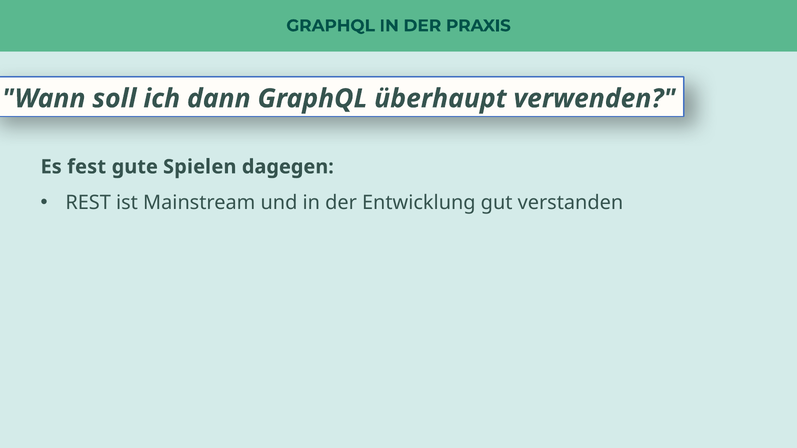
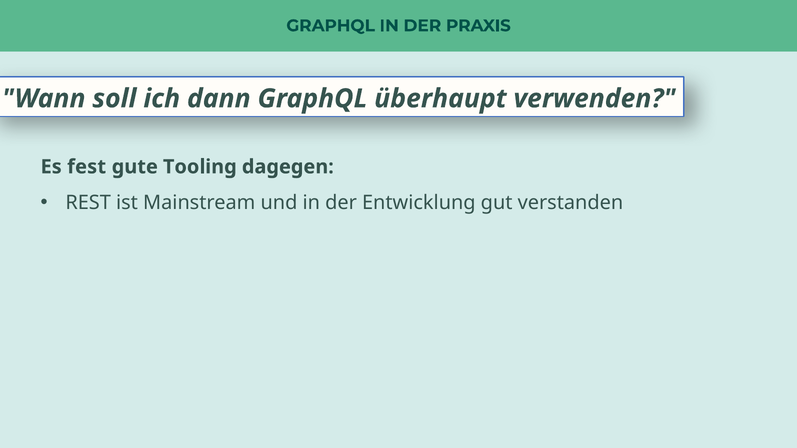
Spielen: Spielen -> Tooling
